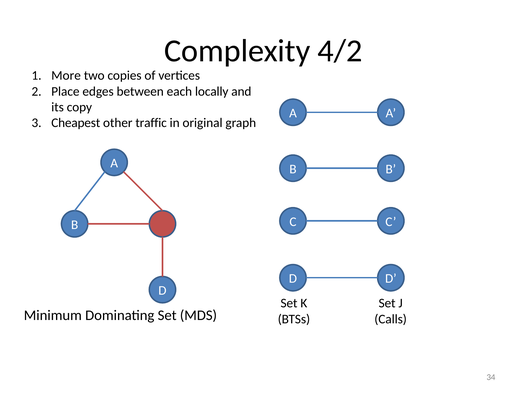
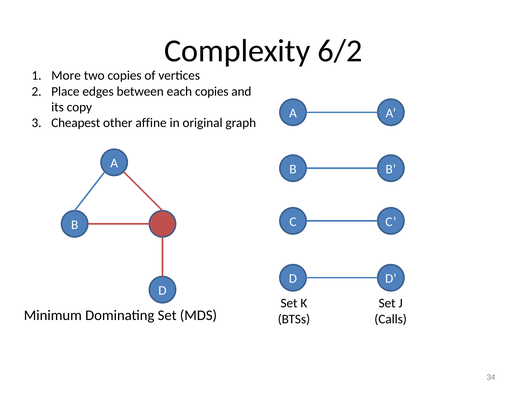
4/2: 4/2 -> 6/2
each locally: locally -> copies
traffic: traffic -> affine
